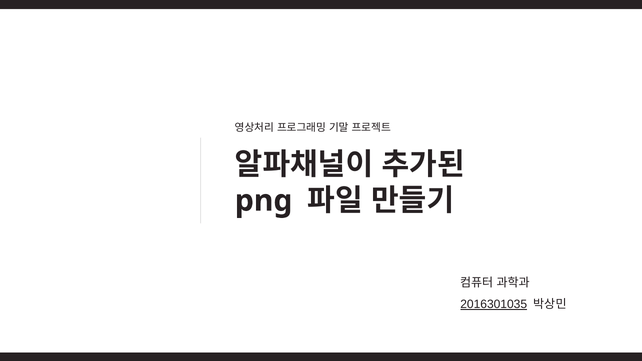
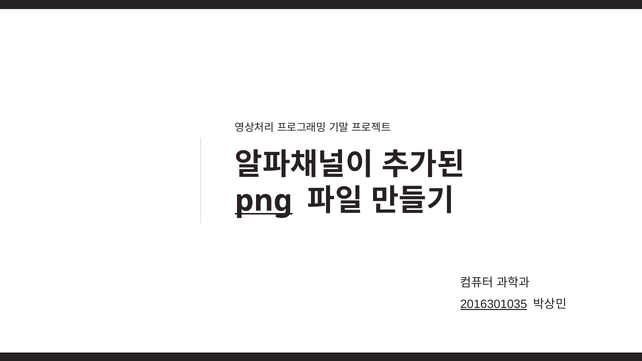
png underline: none -> present
